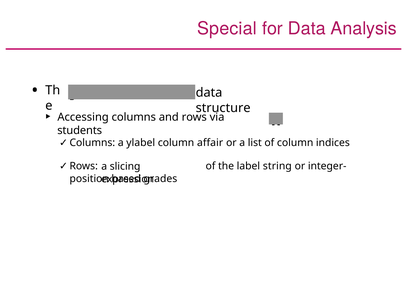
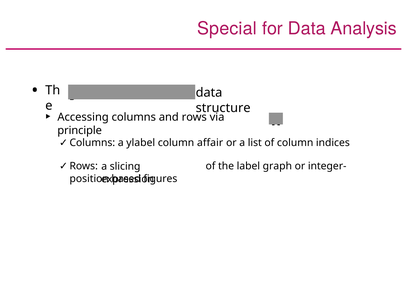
students: students -> principle
string: string -> graph
grades: grades -> figures
